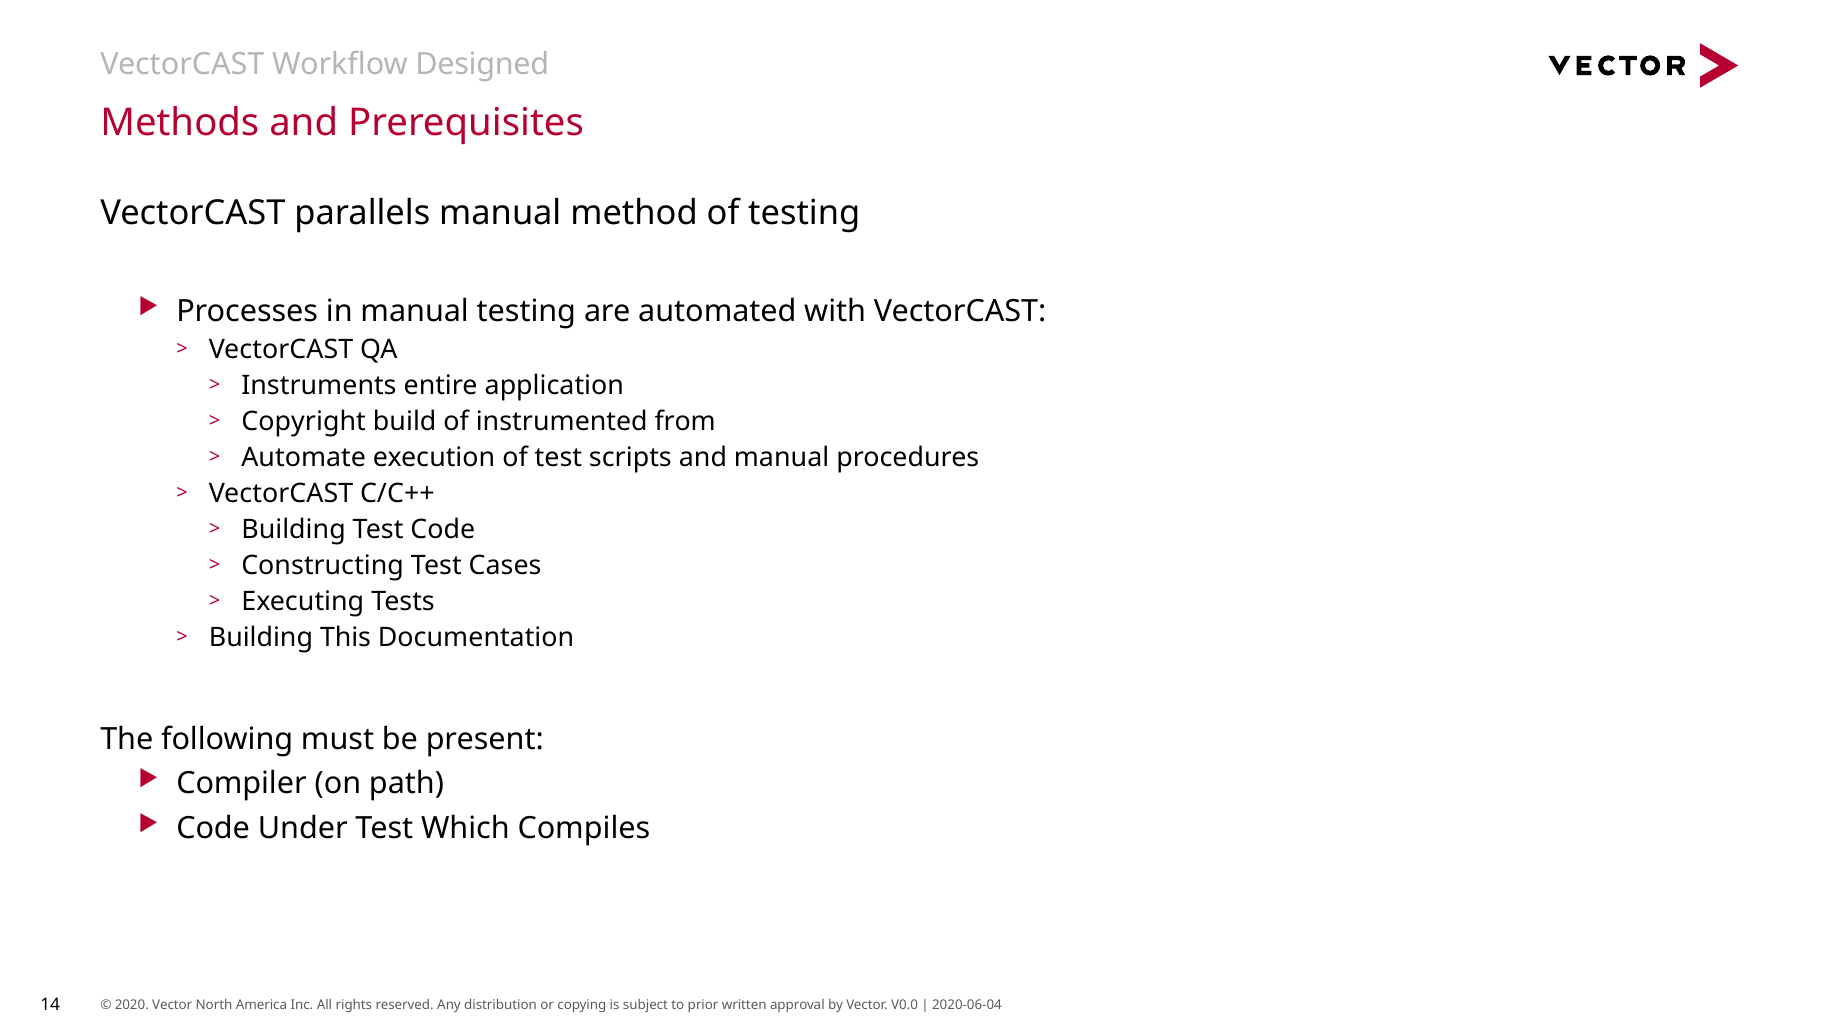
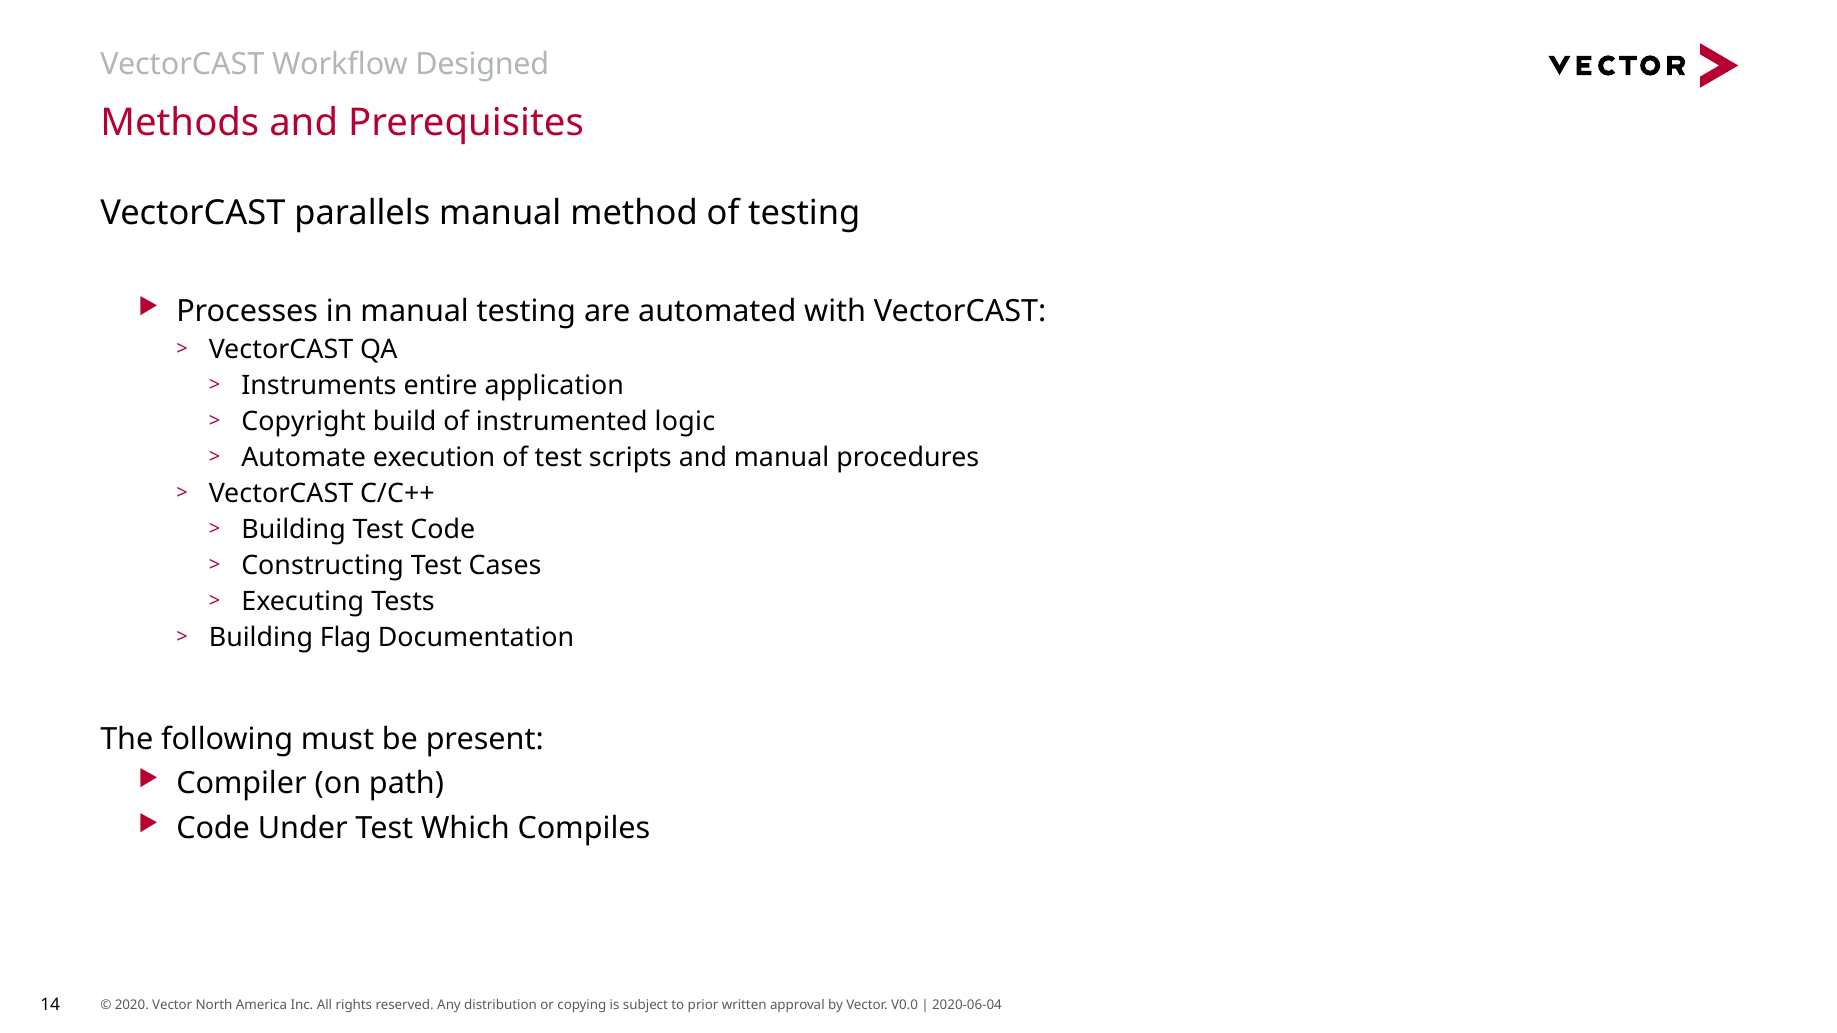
from: from -> logic
This: This -> Flag
